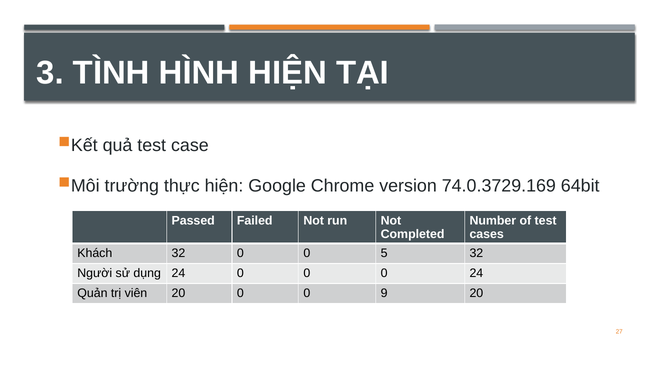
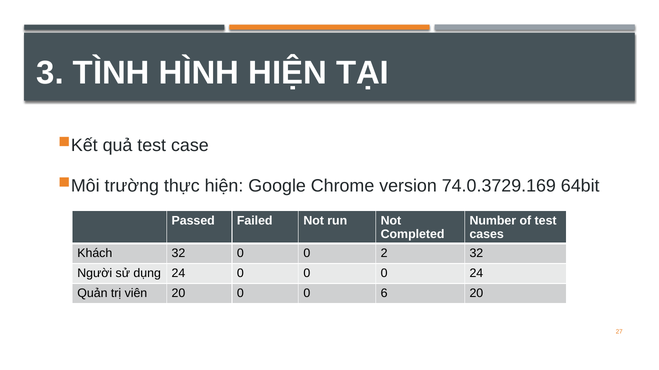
5: 5 -> 2
9: 9 -> 6
